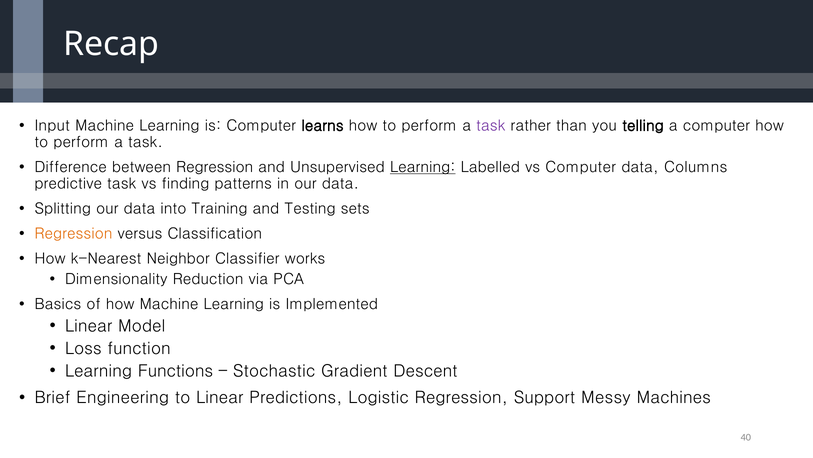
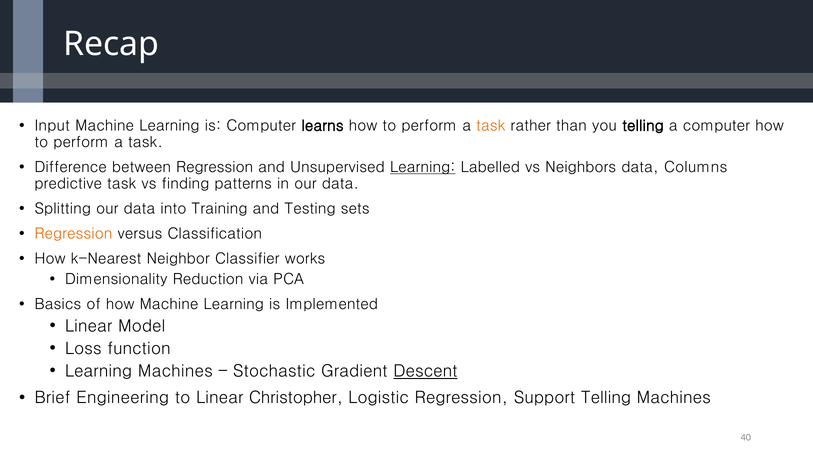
task at (491, 126) colour: purple -> orange
vs Computer: Computer -> Neighbors
Learning Functions: Functions -> Machines
Descent underline: none -> present
Predictions: Predictions -> Christopher
Support Messy: Messy -> Telling
